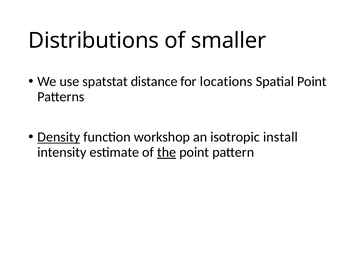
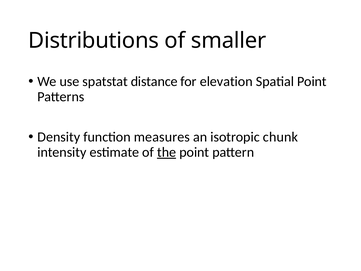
locations: locations -> elevation
Density underline: present -> none
workshop: workshop -> measures
install: install -> chunk
